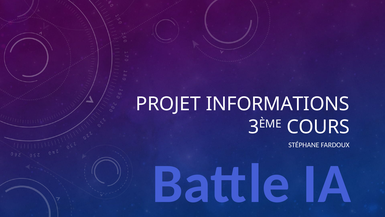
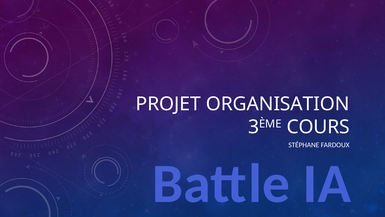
INFORMATIONS: INFORMATIONS -> ORGANISATION
